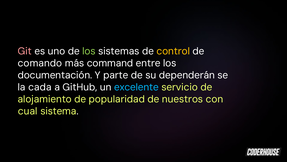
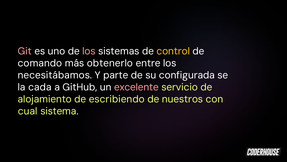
los at (89, 51) colour: light green -> pink
command: command -> obtenerlo
documentación: documentación -> necesitábamos
dependerán: dependerán -> configurada
excelente colour: light blue -> pink
popularidad: popularidad -> escribiendo
